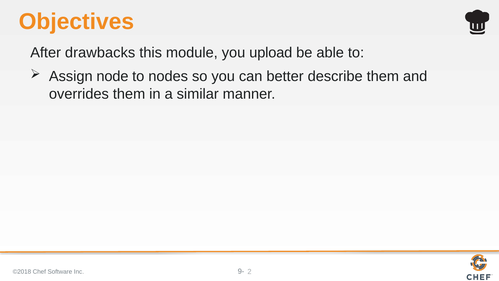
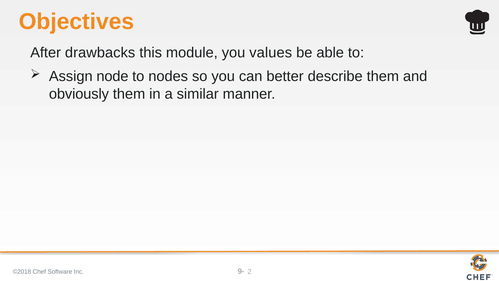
upload: upload -> values
overrides: overrides -> obviously
